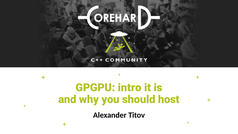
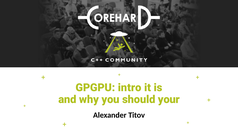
host: host -> your
